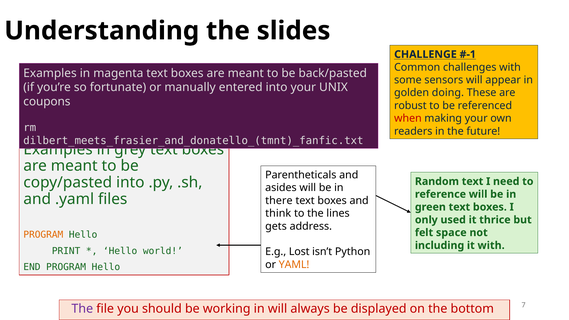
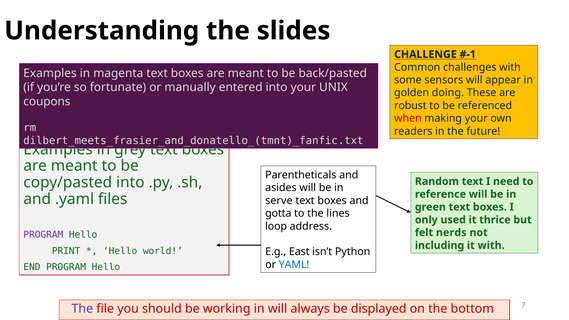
there: there -> serve
think: think -> gotta
gets: gets -> loop
PROGRAM at (43, 235) colour: orange -> purple
space: space -> nerds
Lost: Lost -> East
YAML colour: orange -> blue
